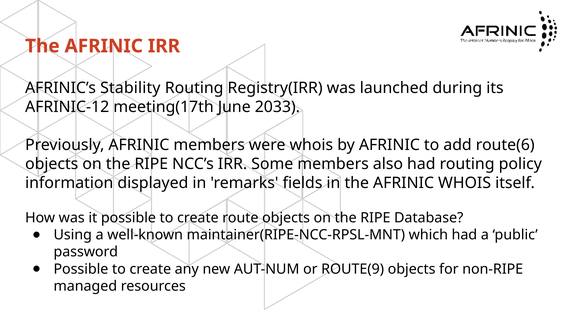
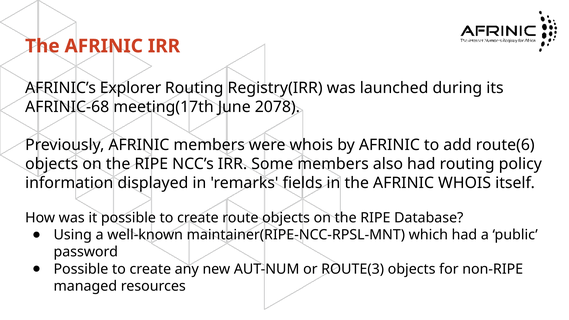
Stability: Stability -> Explorer
AFRINIC-12: AFRINIC-12 -> AFRINIC-68
2033: 2033 -> 2078
ROUTE(9: ROUTE(9 -> ROUTE(3
